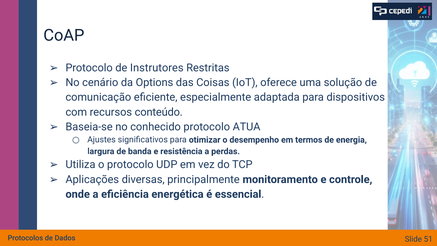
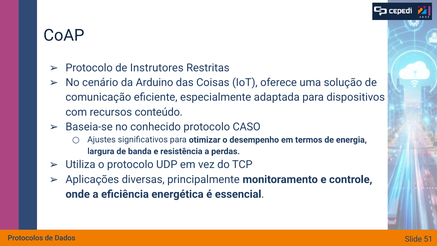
Options: Options -> Arduino
ATUA: ATUA -> CASO
